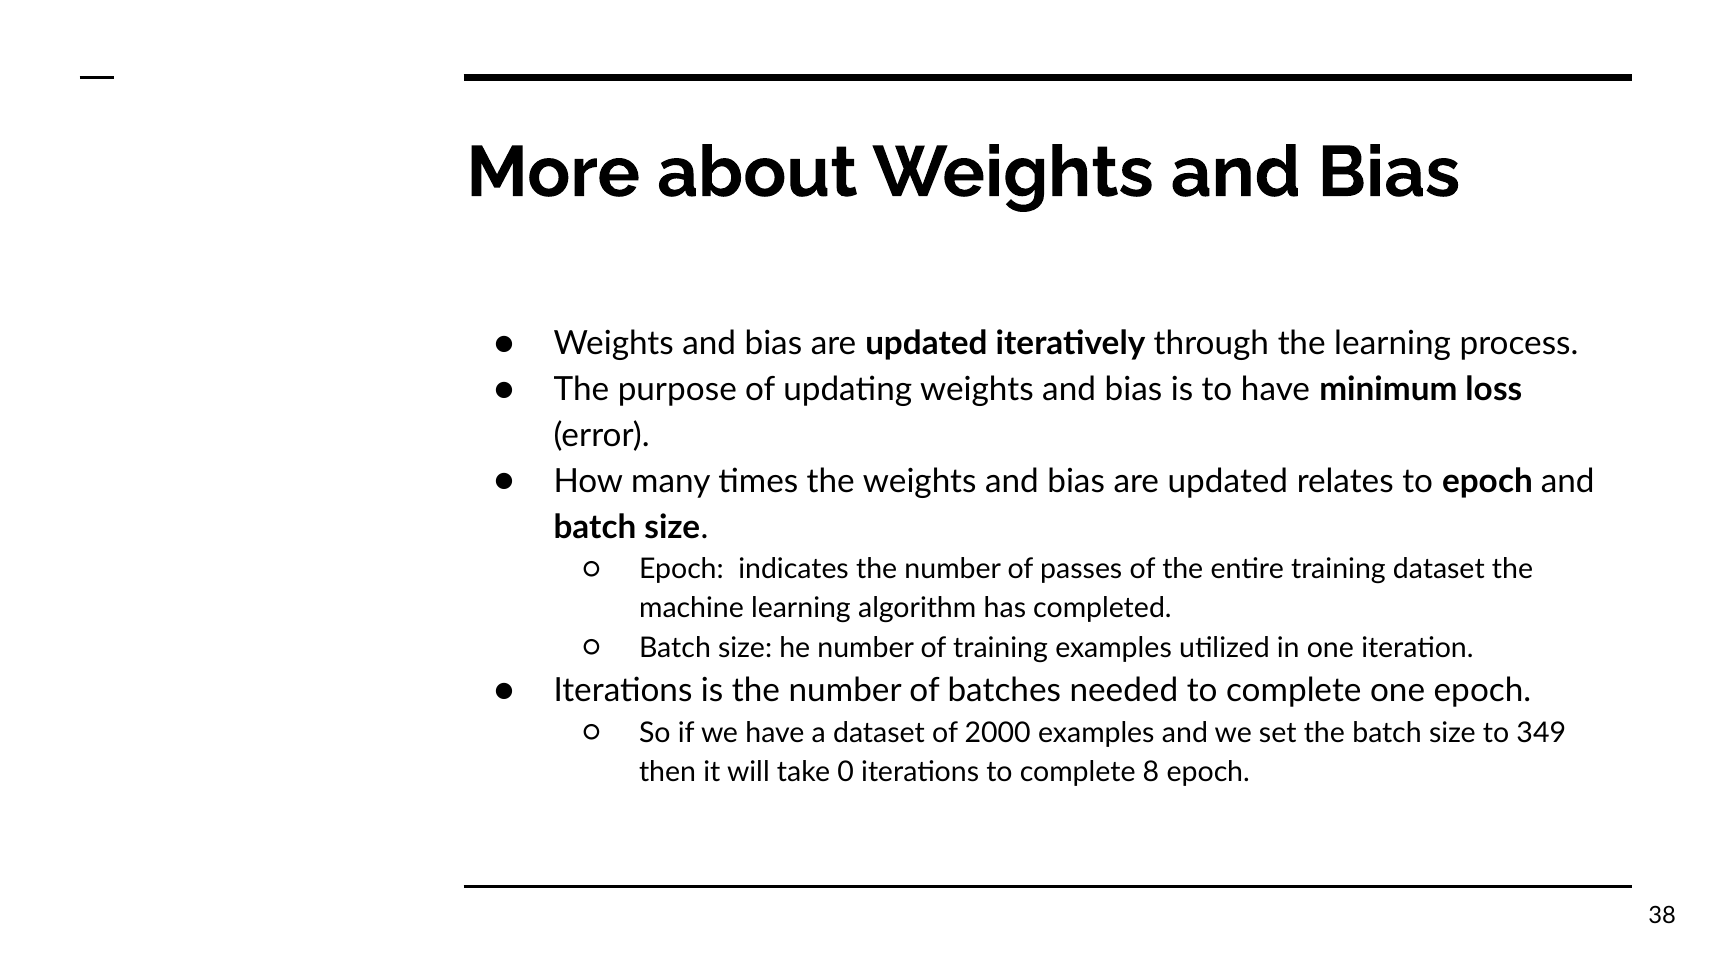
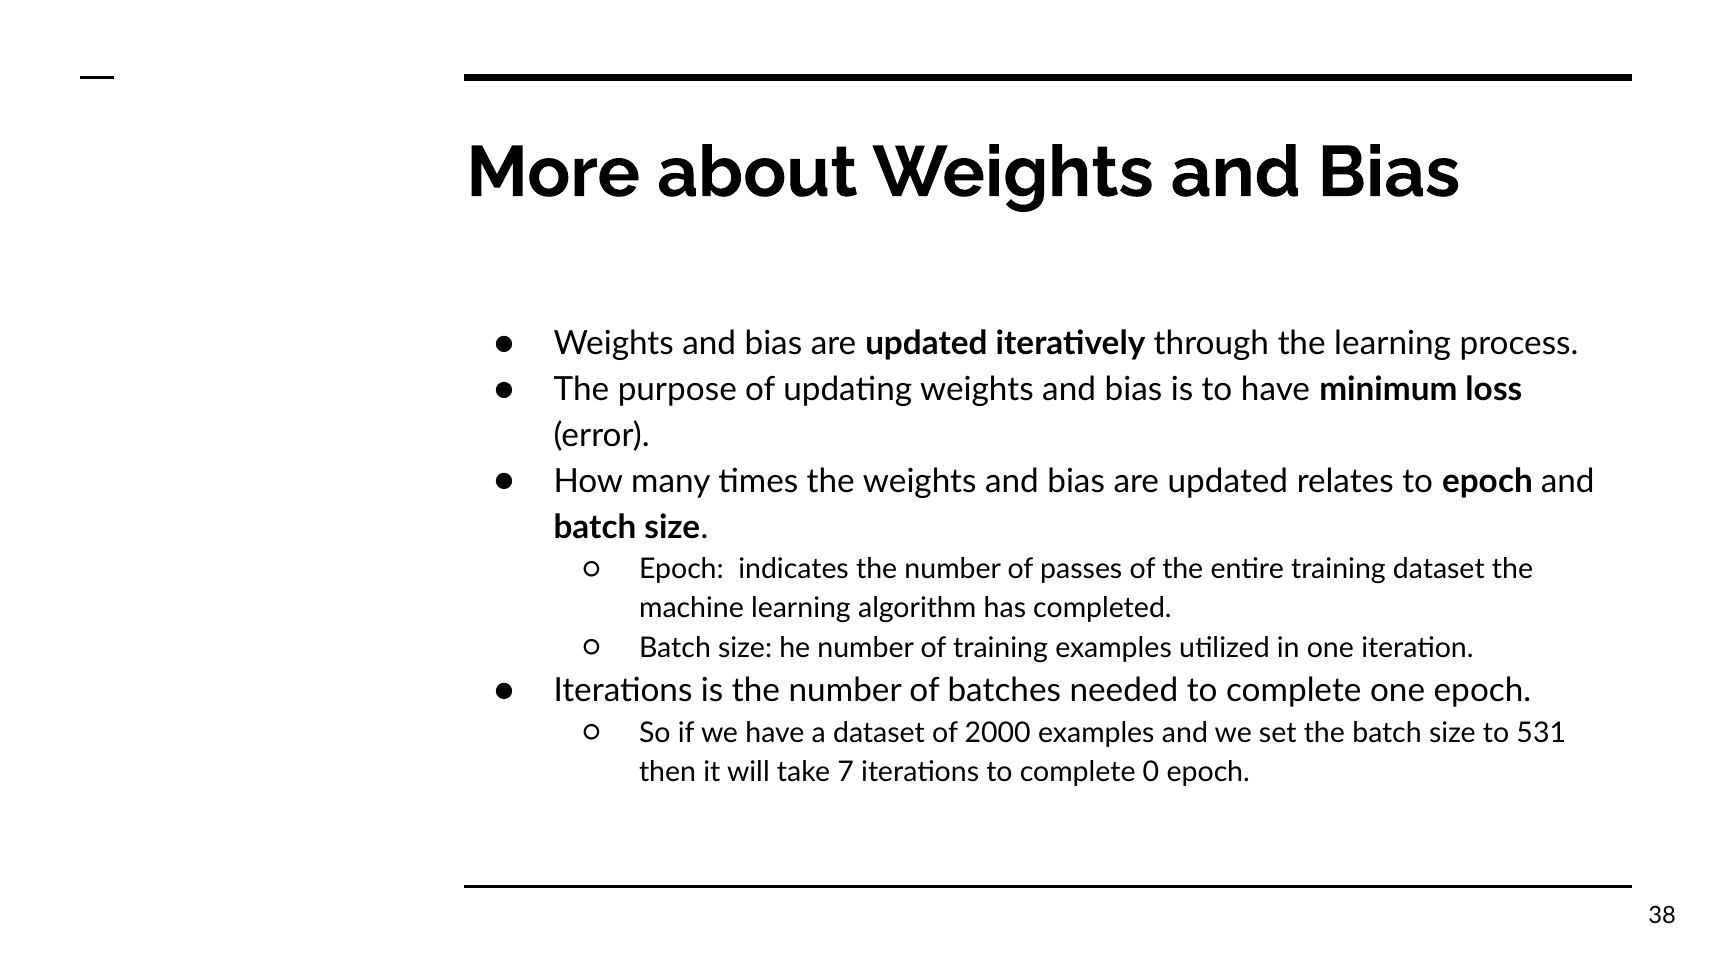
349: 349 -> 531
0: 0 -> 7
8: 8 -> 0
